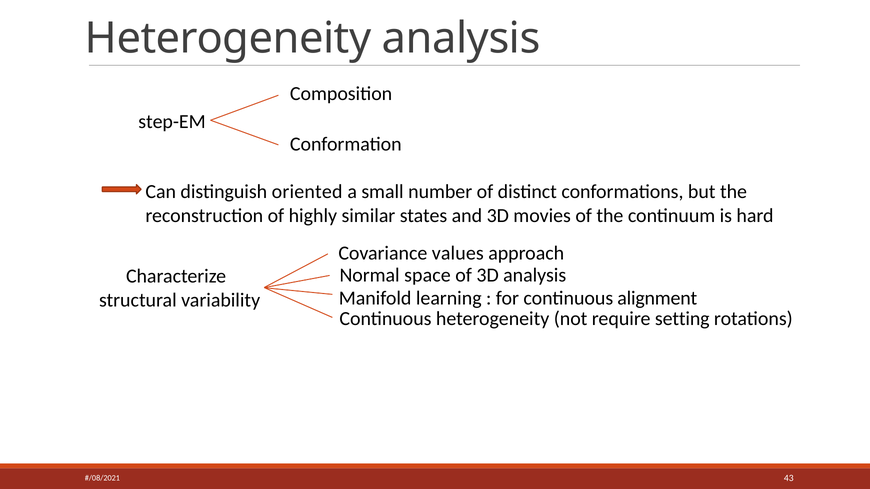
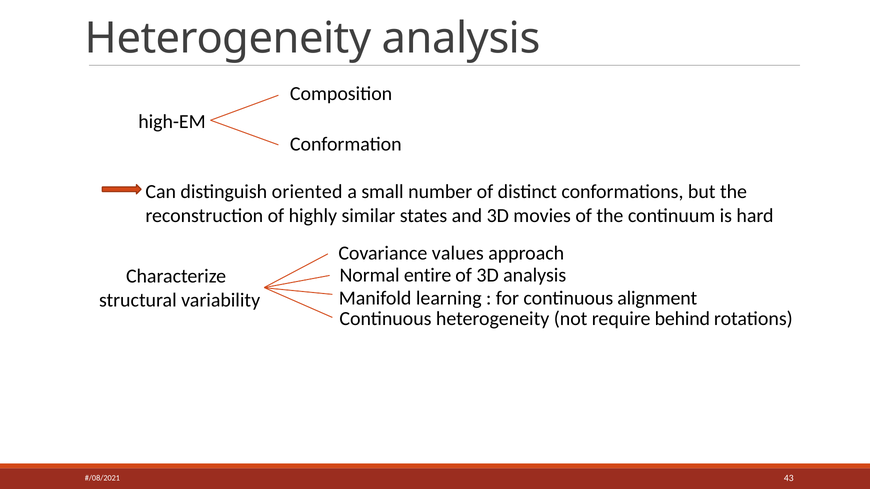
step-EM: step-EM -> high-EM
space: space -> entire
setting: setting -> behind
